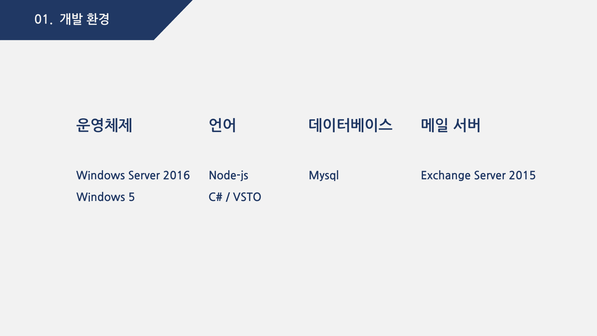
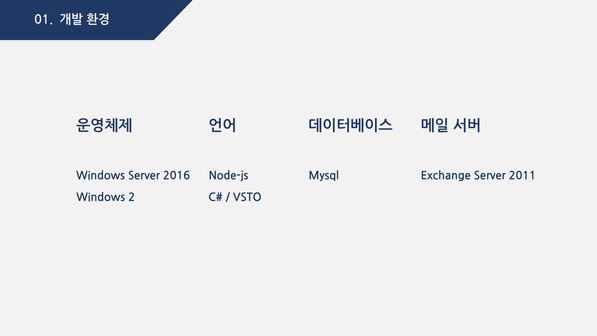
2015: 2015 -> 2011
5: 5 -> 2
